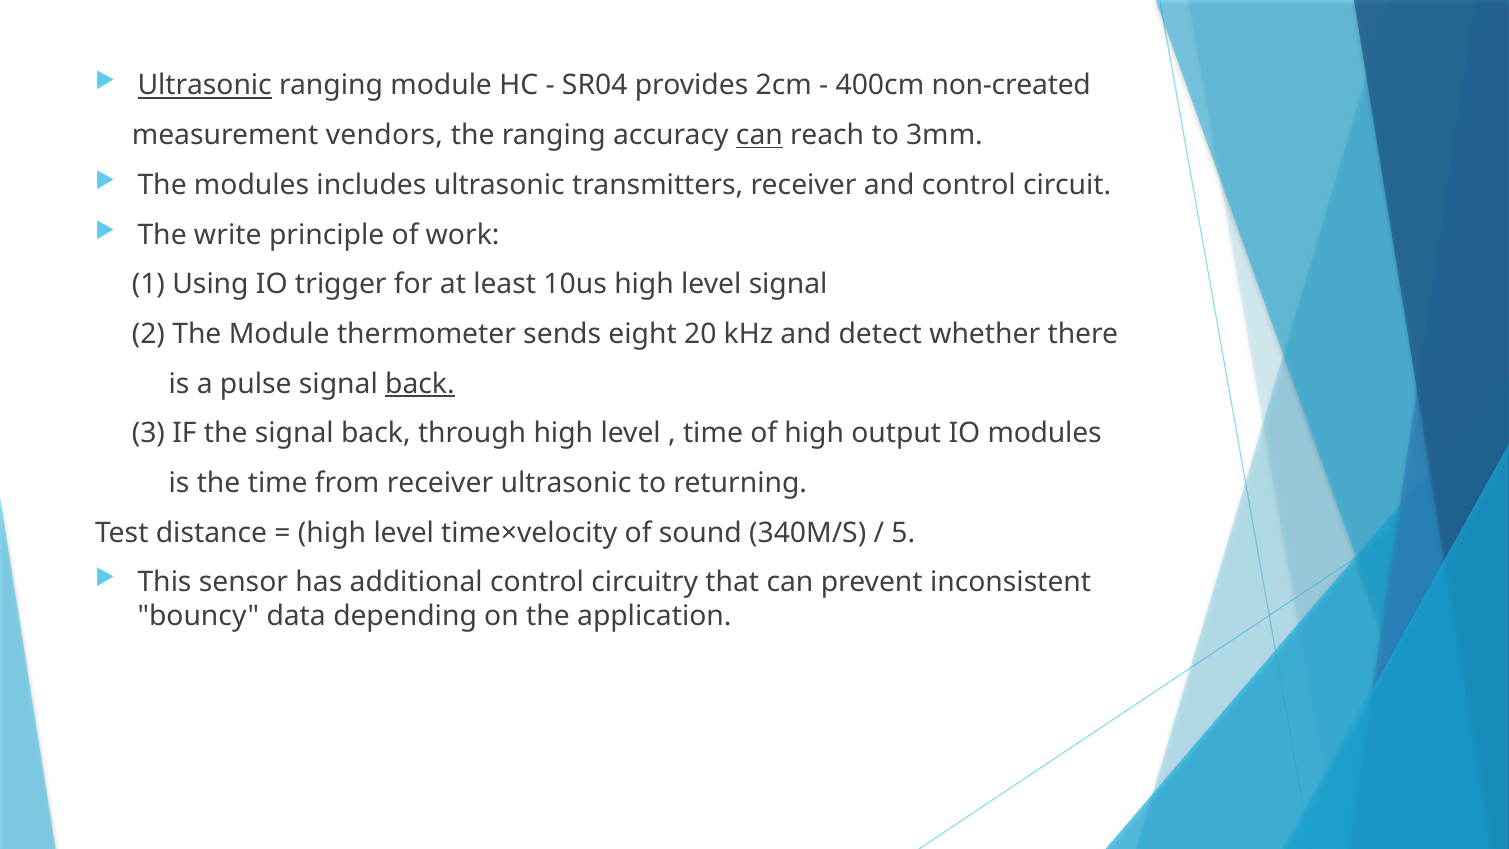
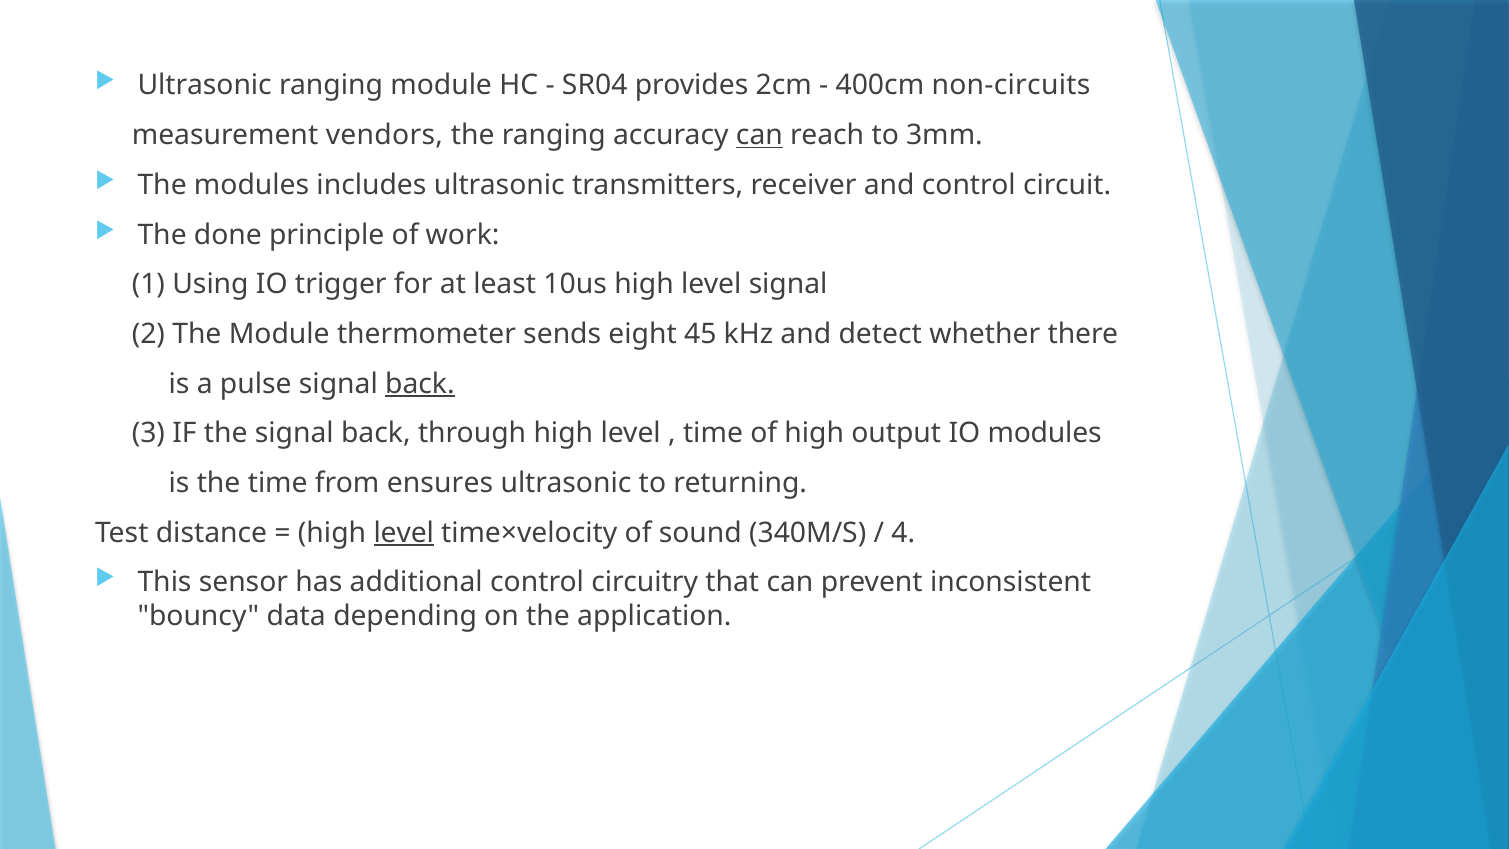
Ultrasonic at (205, 86) underline: present -> none
non-created: non-created -> non-circuits
write: write -> done
20: 20 -> 45
from receiver: receiver -> ensures
level at (404, 533) underline: none -> present
5: 5 -> 4
